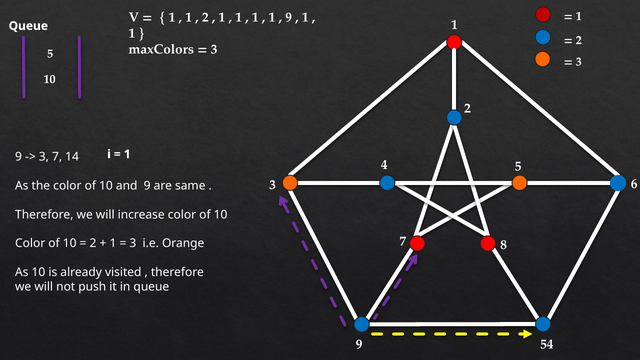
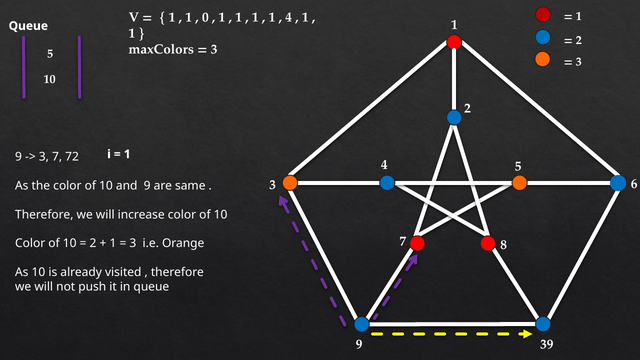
2 at (205, 17): 2 -> 0
9 at (289, 17): 9 -> 4
14: 14 -> 72
54: 54 -> 39
